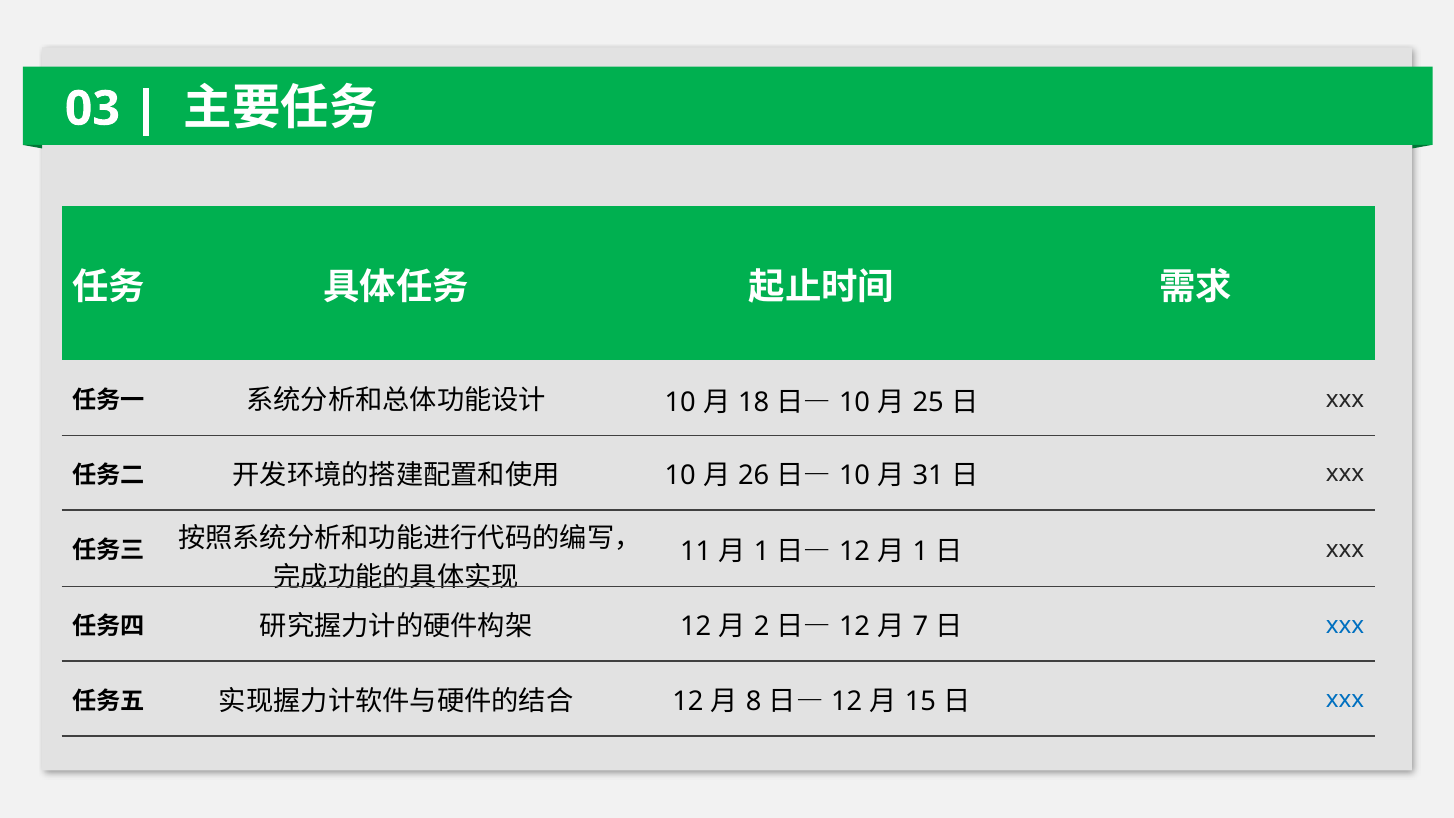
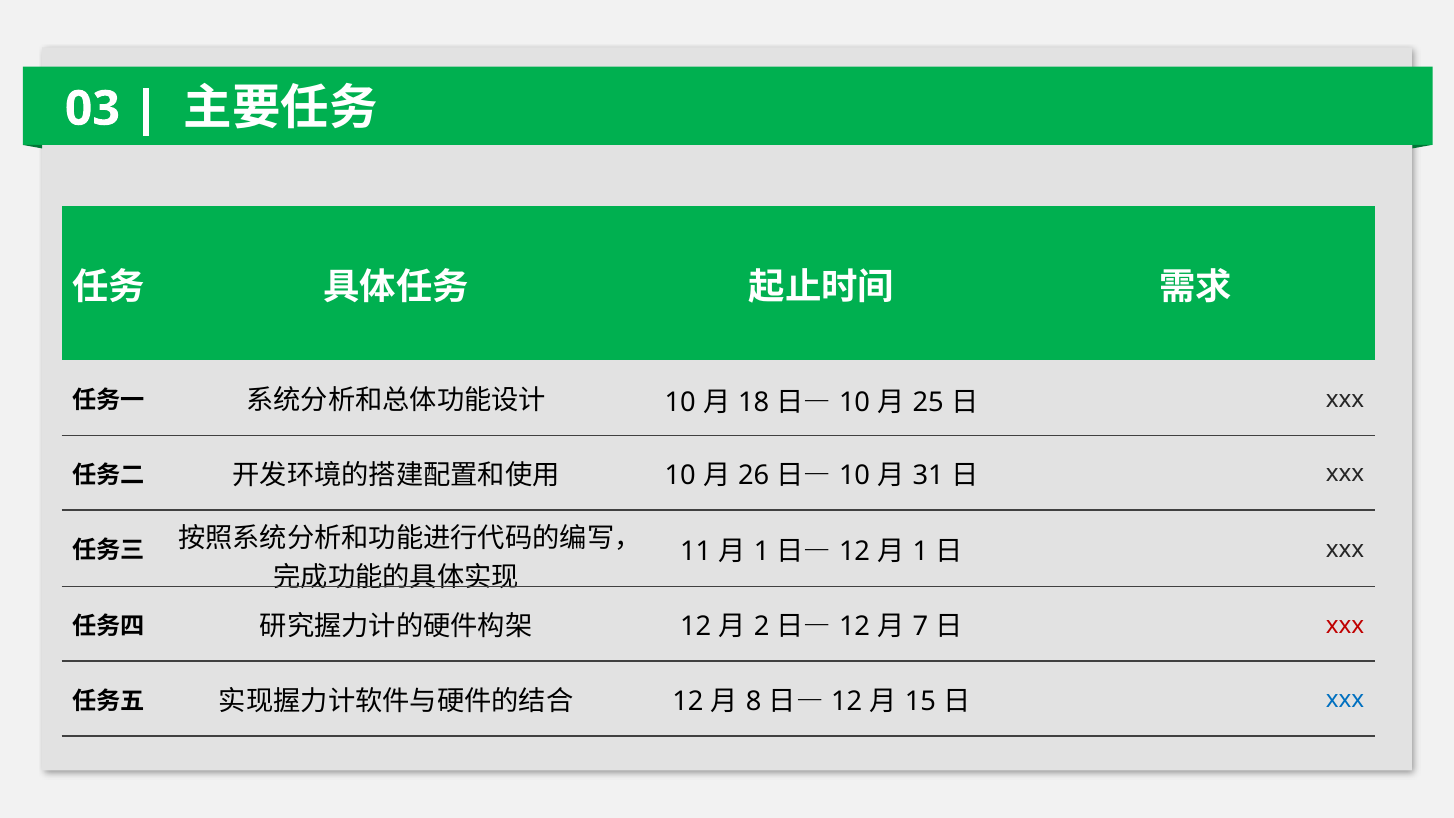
xxx at (1345, 625) colour: blue -> red
